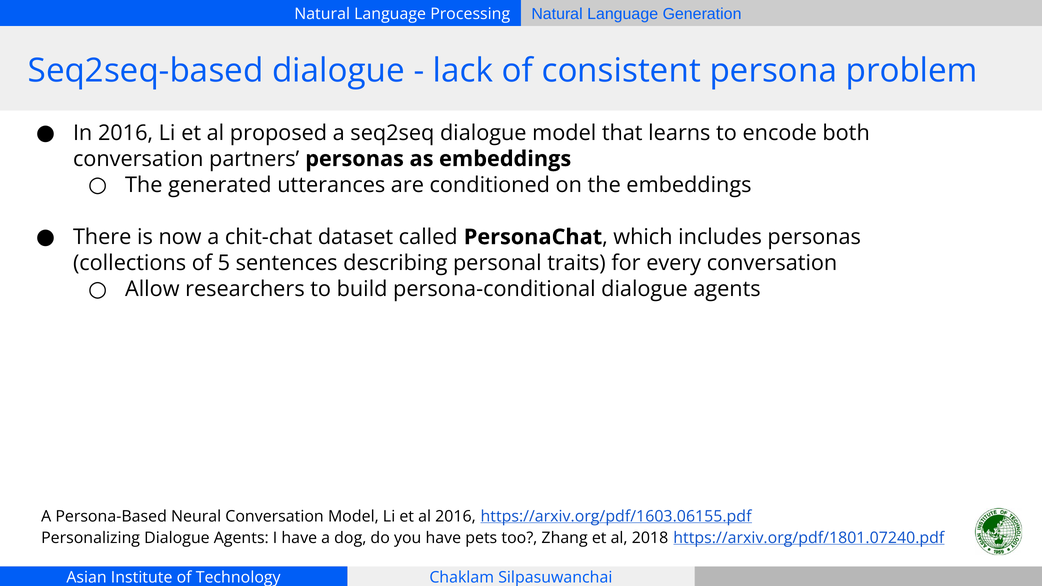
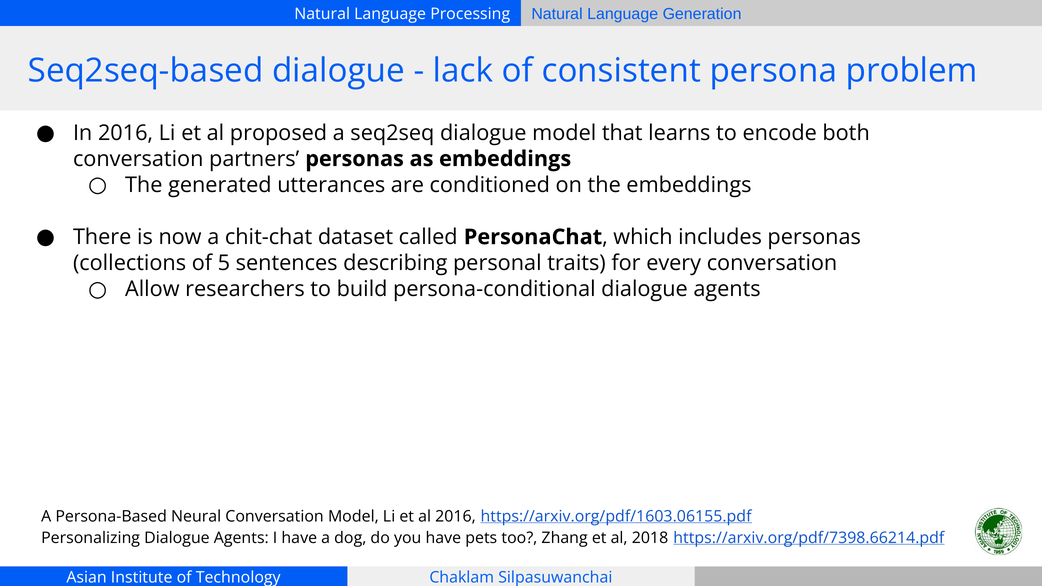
https://arxiv.org/pdf/1801.07240.pdf: https://arxiv.org/pdf/1801.07240.pdf -> https://arxiv.org/pdf/7398.66214.pdf
